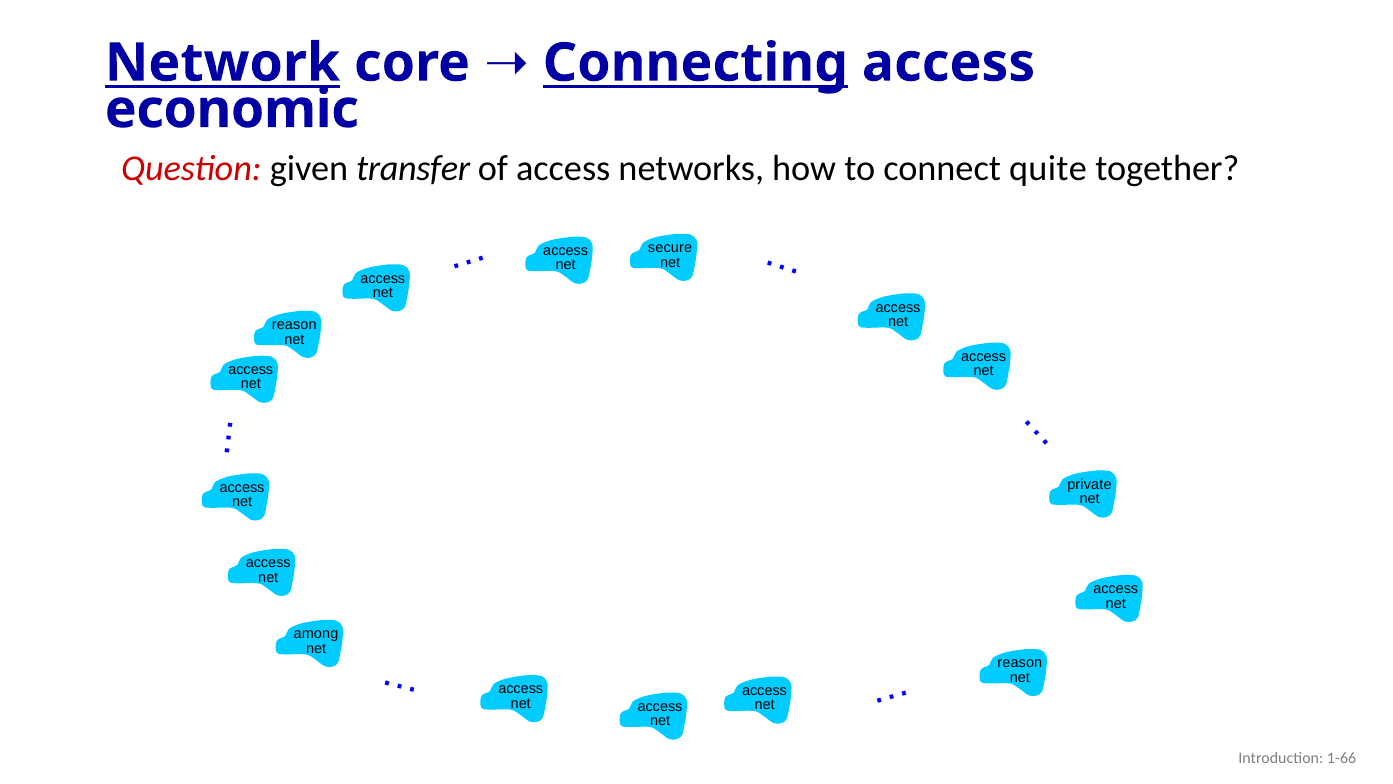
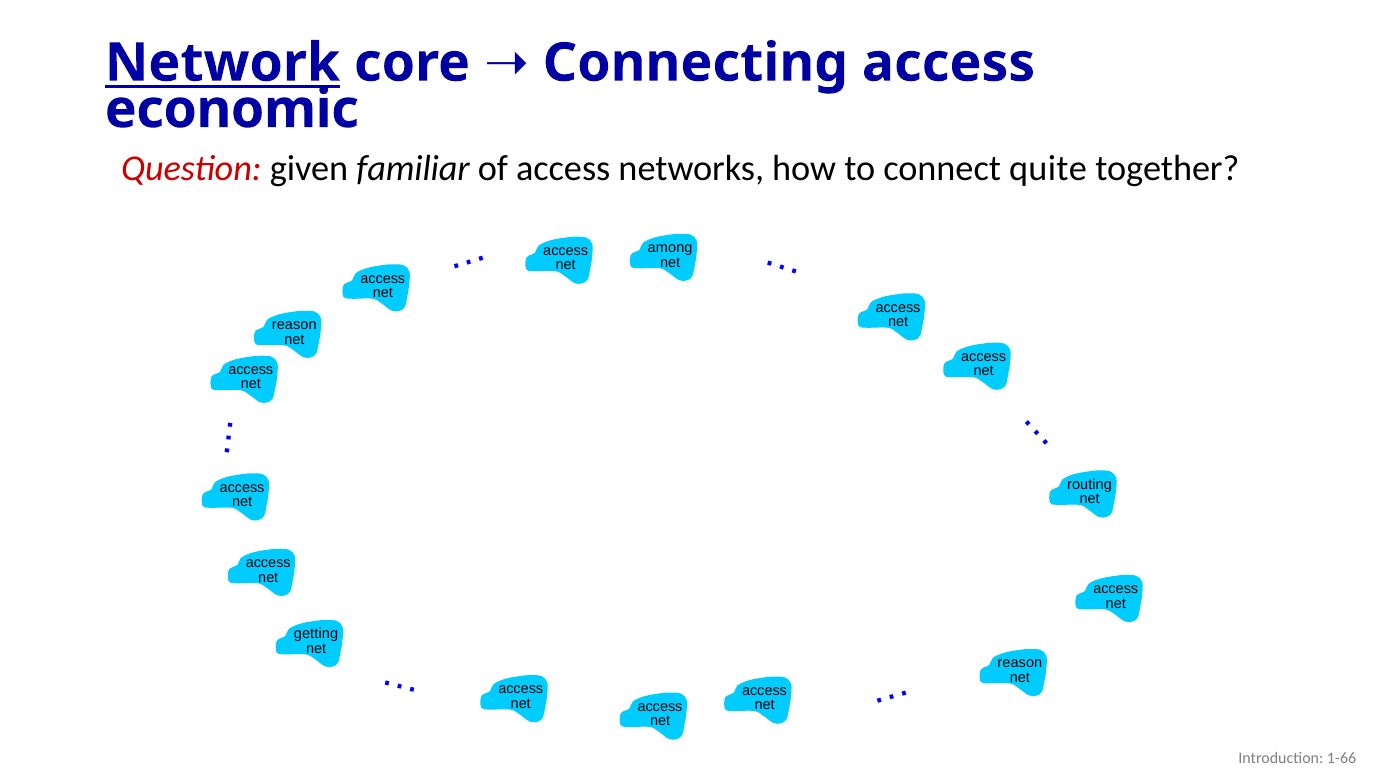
Connecting underline: present -> none
transfer: transfer -> familiar
secure: secure -> among
private: private -> routing
among: among -> getting
